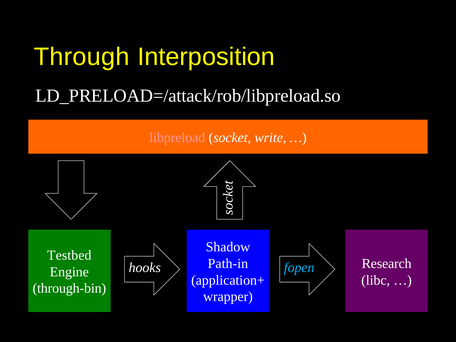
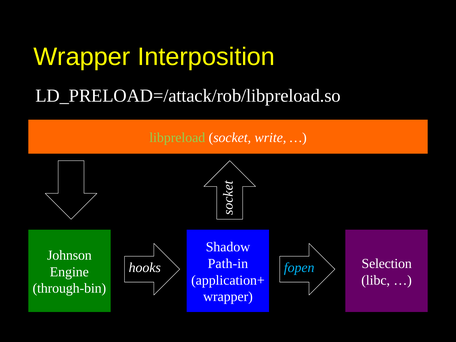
Through at (82, 57): Through -> Wrapper
libpreload colour: pink -> light green
Testbed: Testbed -> Johnson
Research: Research -> Selection
